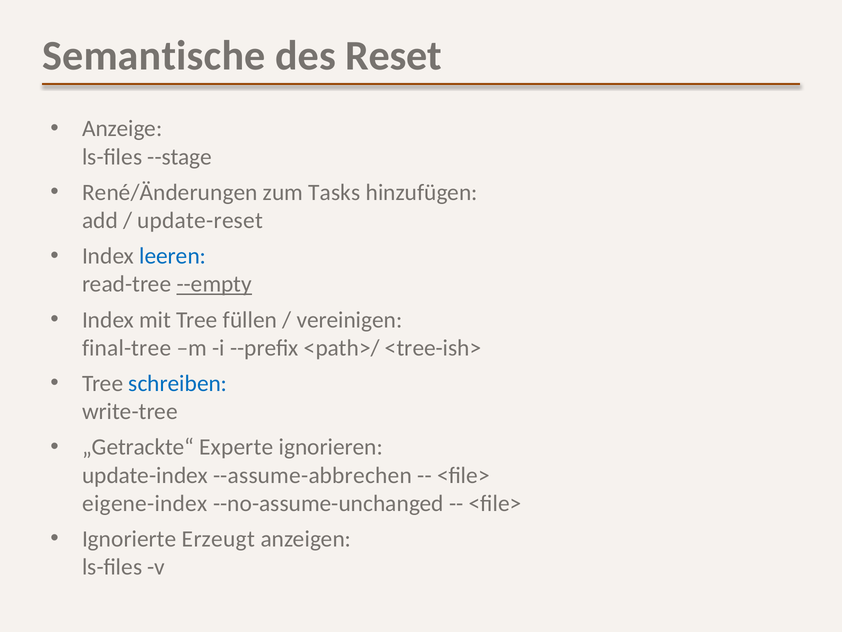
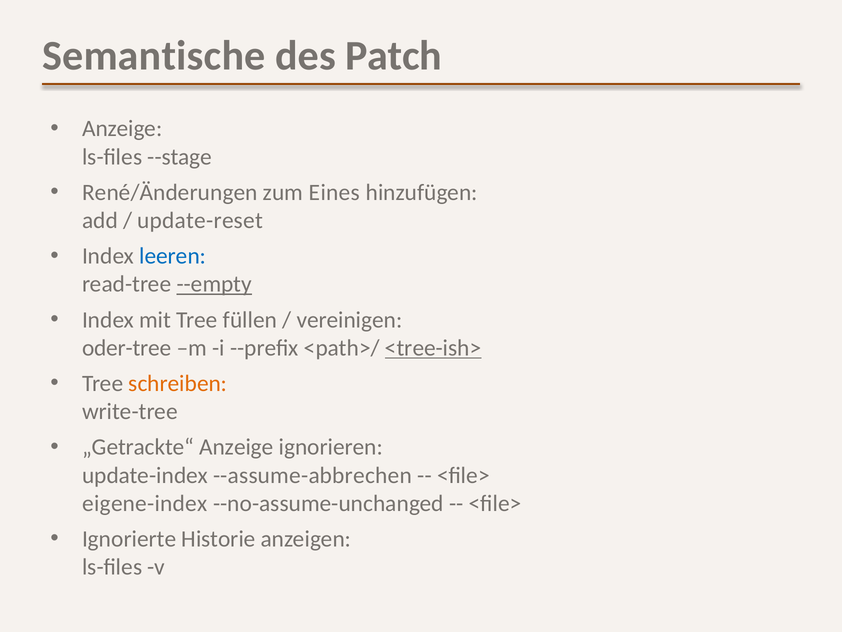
Reset: Reset -> Patch
Tasks: Tasks -> Eines
final-tree: final-tree -> oder-tree
<tree-ish> underline: none -> present
schreiben colour: blue -> orange
„Getrackte“ Experte: Experte -> Anzeige
Erzeugt: Erzeugt -> Historie
